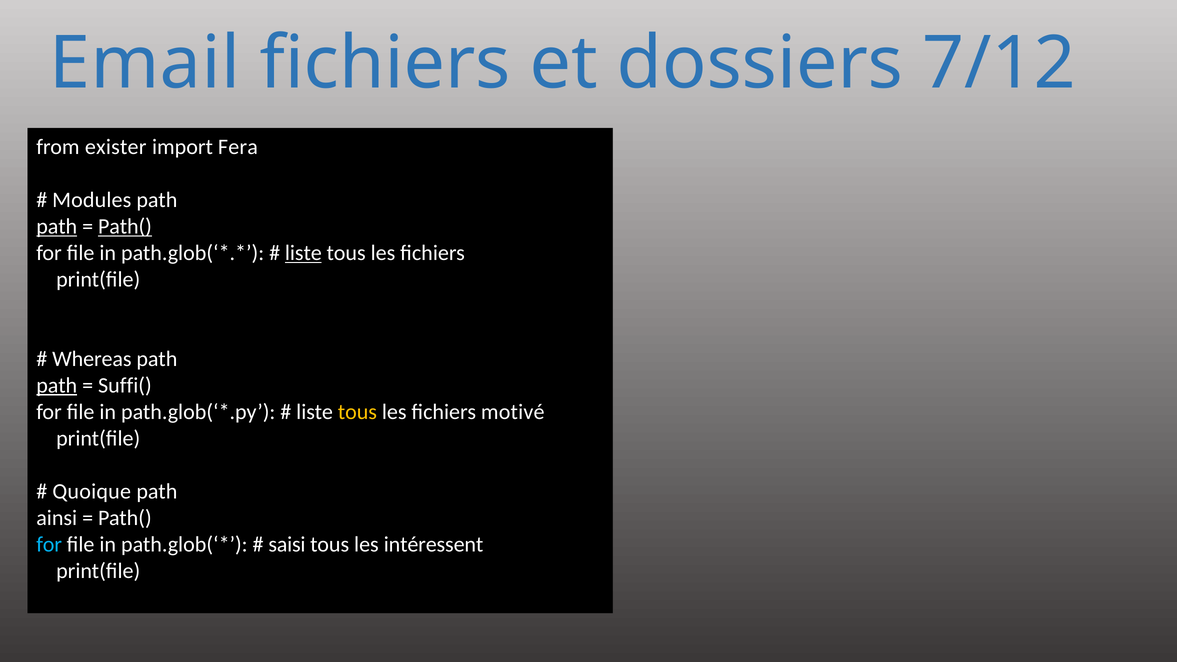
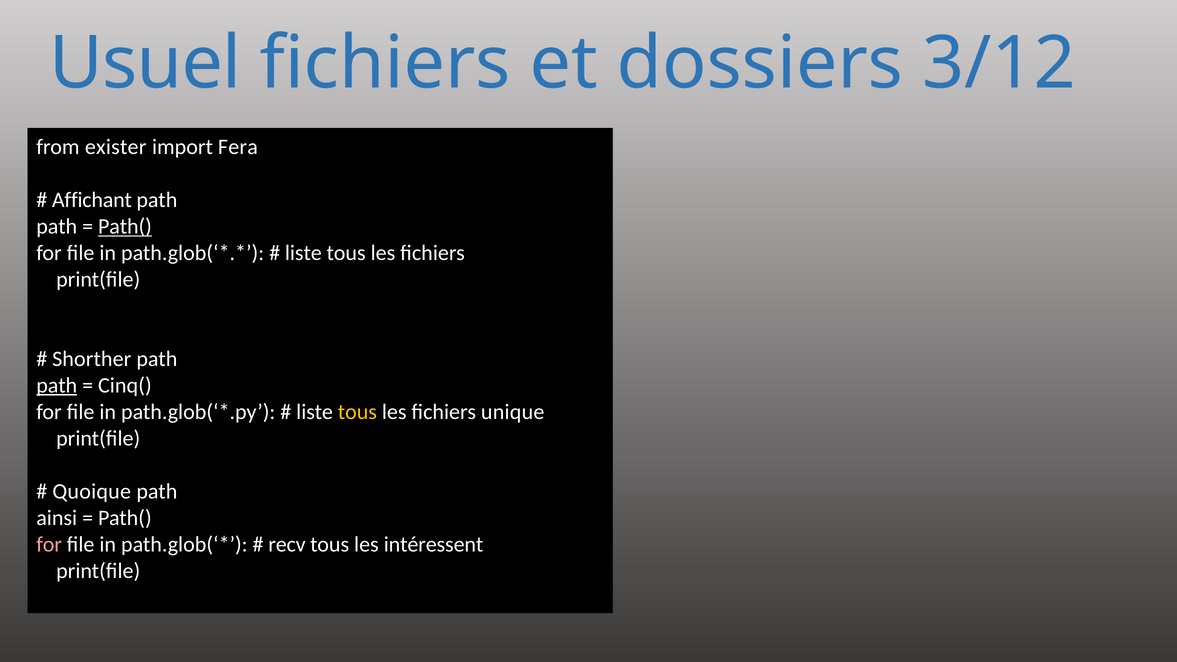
Email: Email -> Usuel
7/12: 7/12 -> 3/12
Modules: Modules -> Affichant
path at (57, 227) underline: present -> none
liste at (303, 253) underline: present -> none
Whereas: Whereas -> Shorther
Suffi(: Suffi( -> Cinq(
motivé: motivé -> unique
for at (49, 544) colour: light blue -> pink
saisi: saisi -> recv
